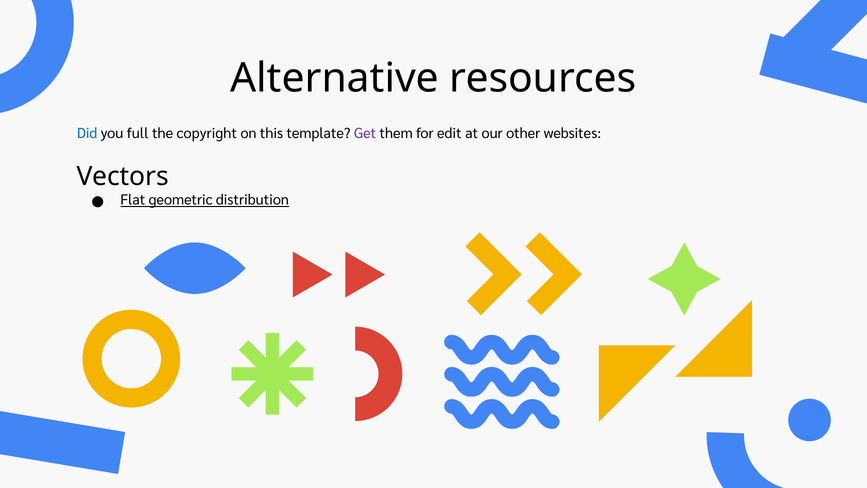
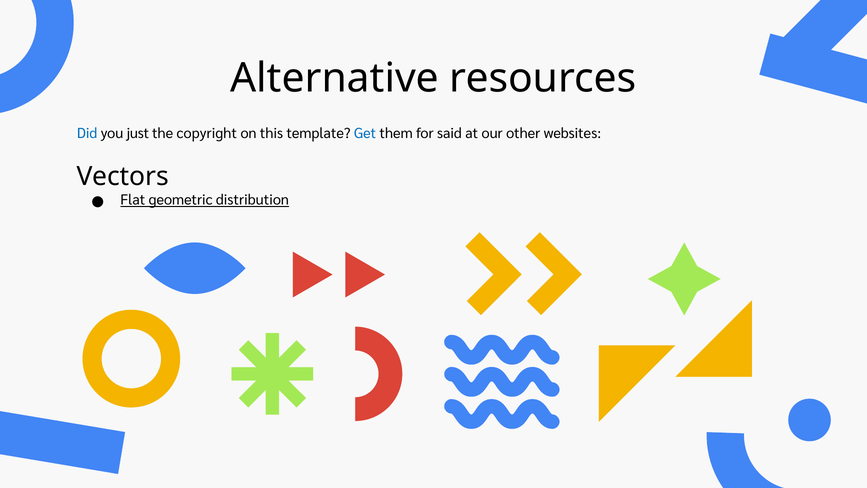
full: full -> just
Get colour: purple -> blue
edit: edit -> said
